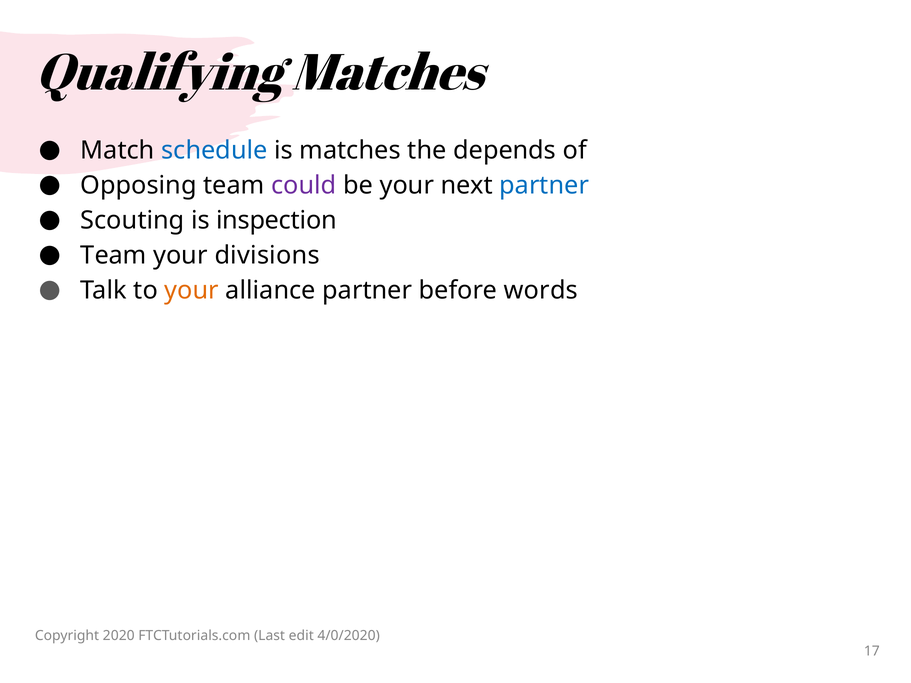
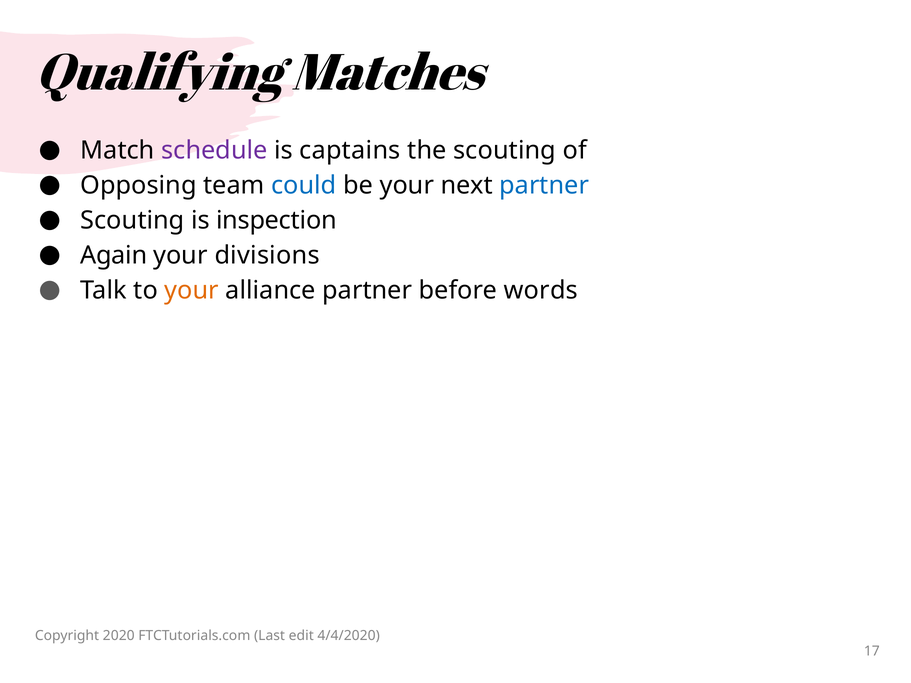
schedule colour: blue -> purple
is matches: matches -> captains
the depends: depends -> scouting
could colour: purple -> blue
Team at (114, 255): Team -> Again
4/0/2020: 4/0/2020 -> 4/4/2020
